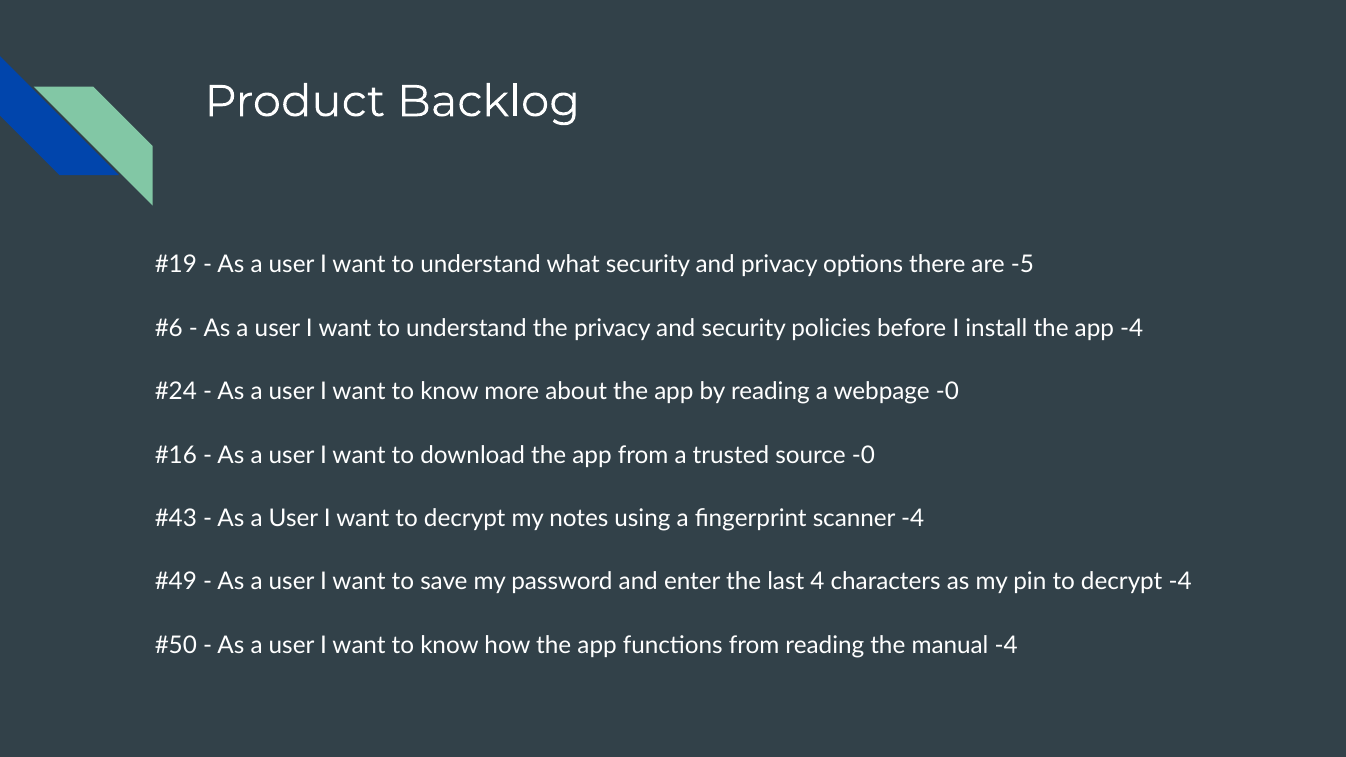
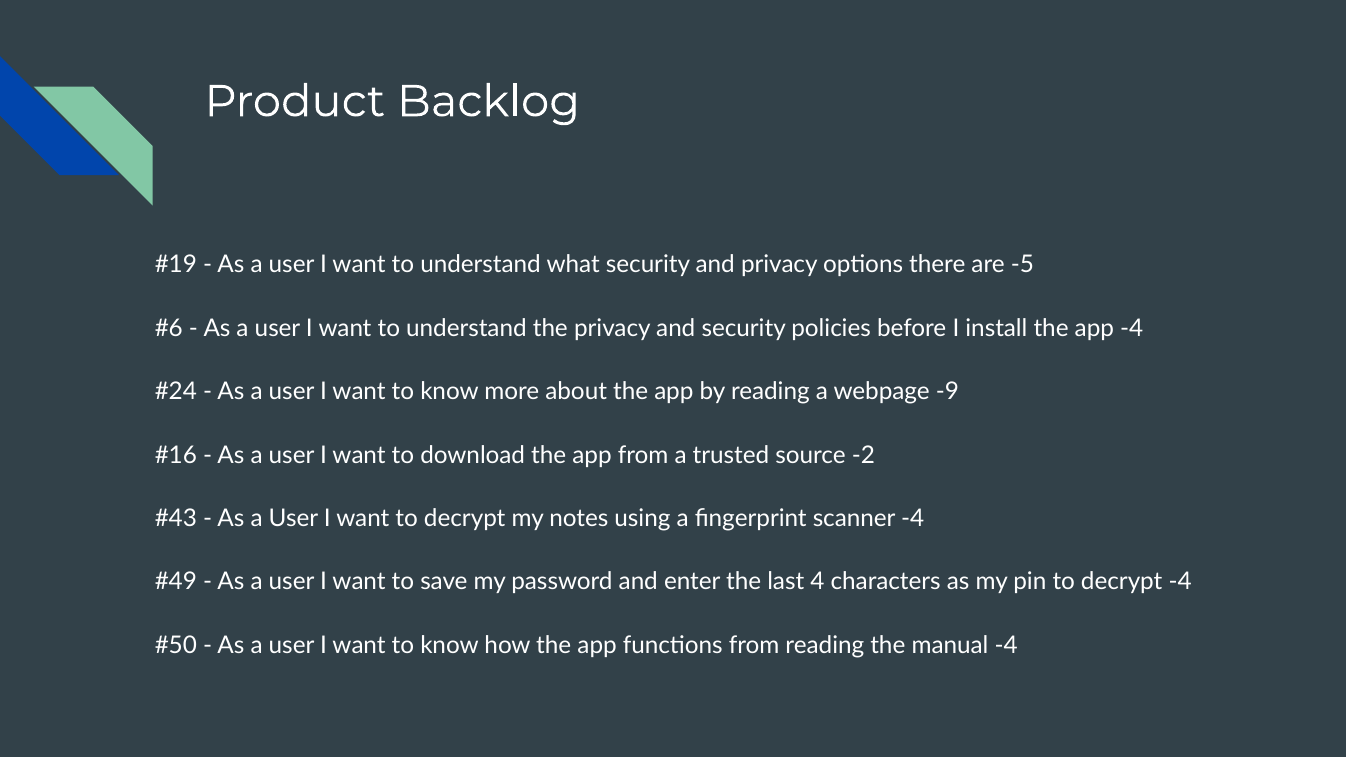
webpage -0: -0 -> -9
source -0: -0 -> -2
